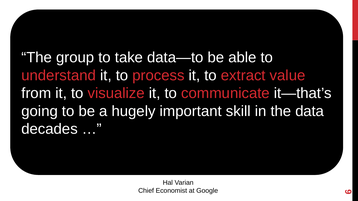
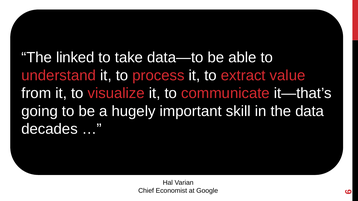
group: group -> linked
